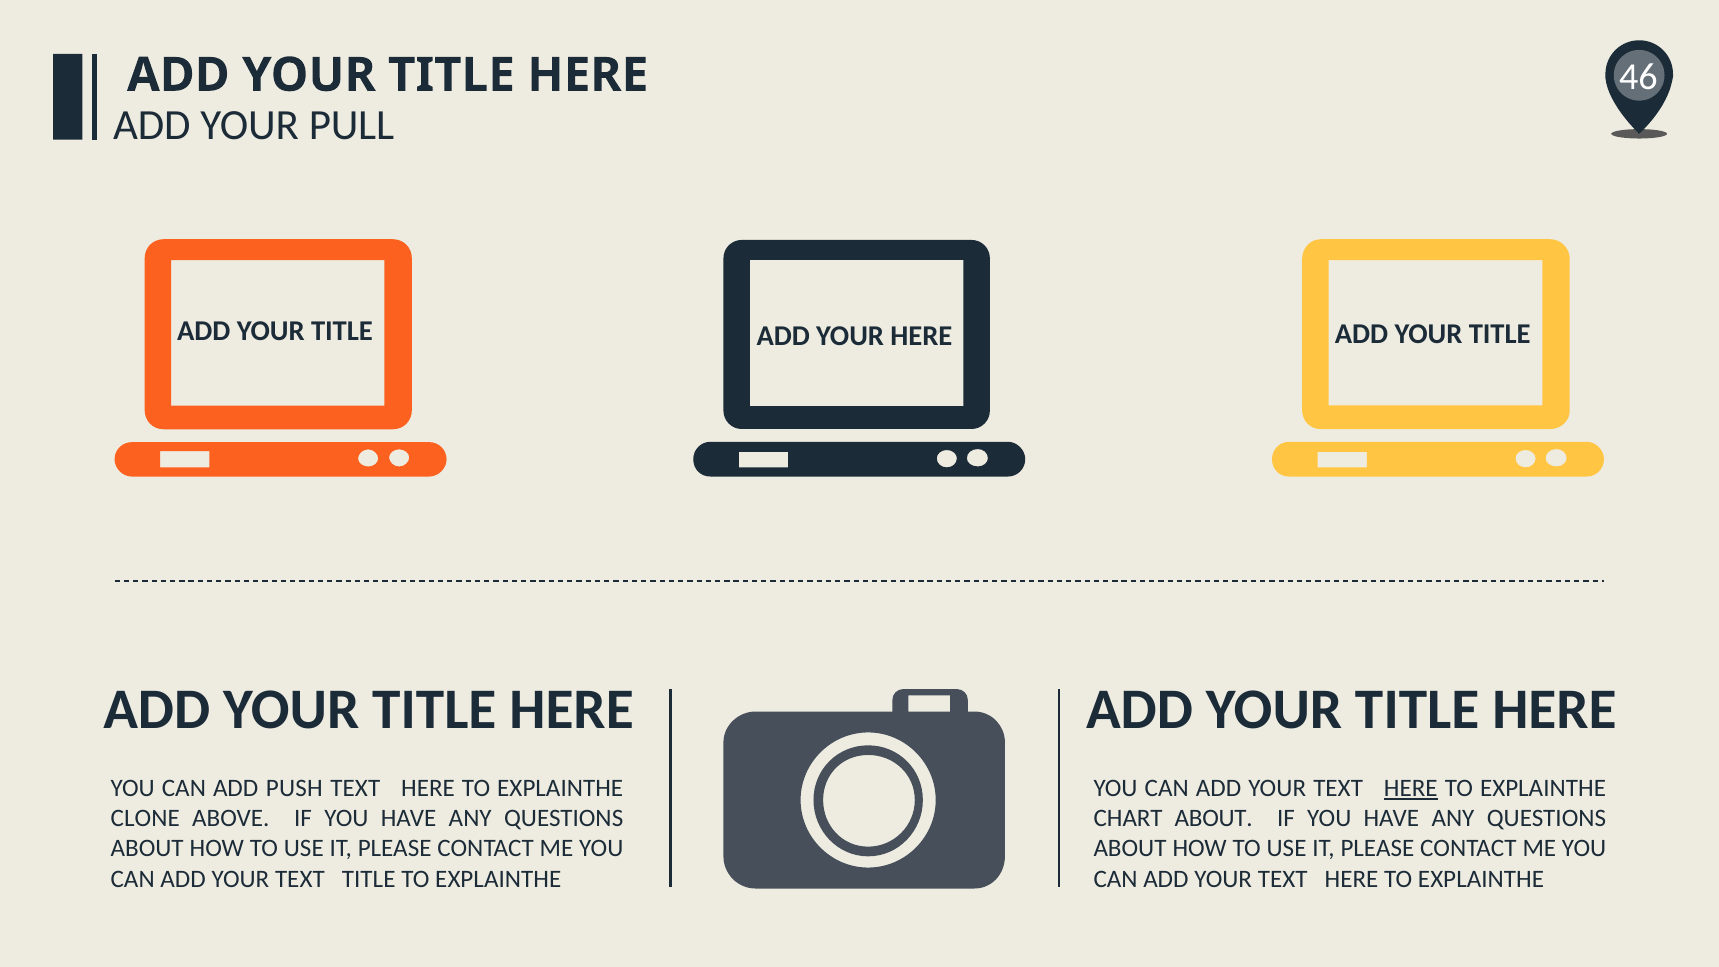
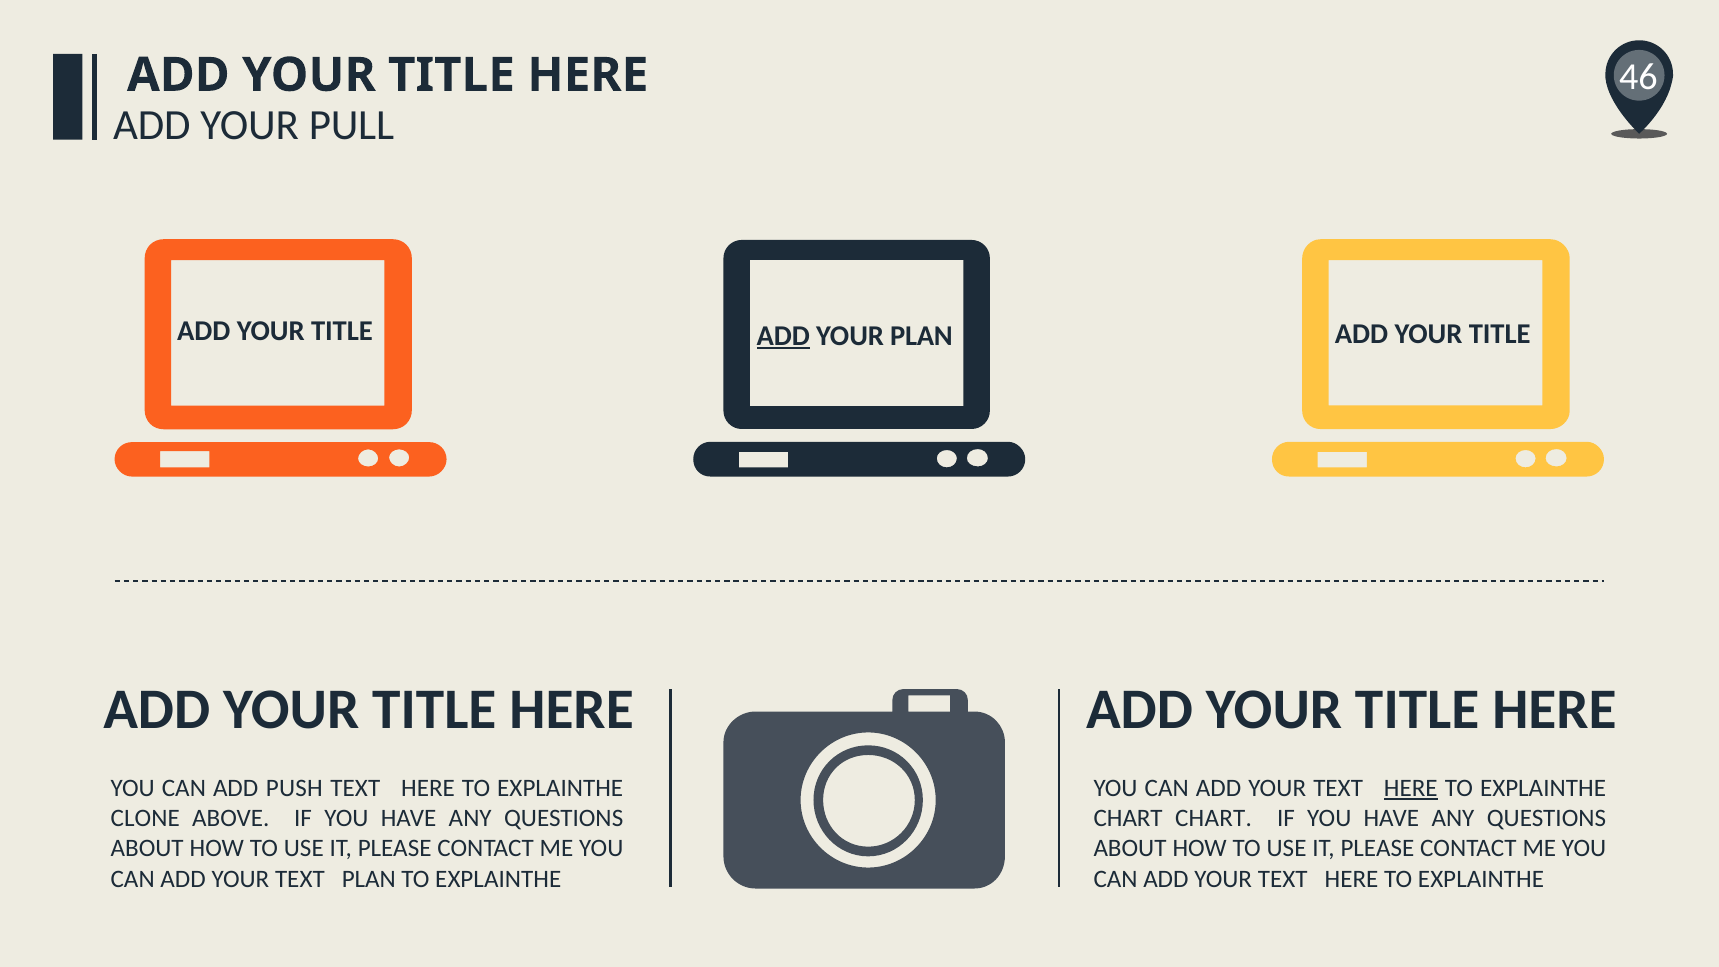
ADD at (783, 336) underline: none -> present
YOUR HERE: HERE -> PLAN
CHART ABOUT: ABOUT -> CHART
TEXT TITLE: TITLE -> PLAN
